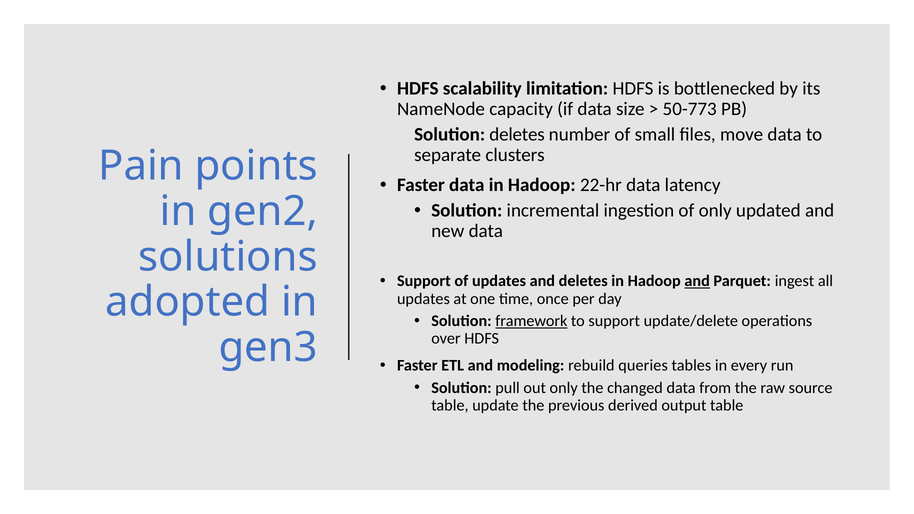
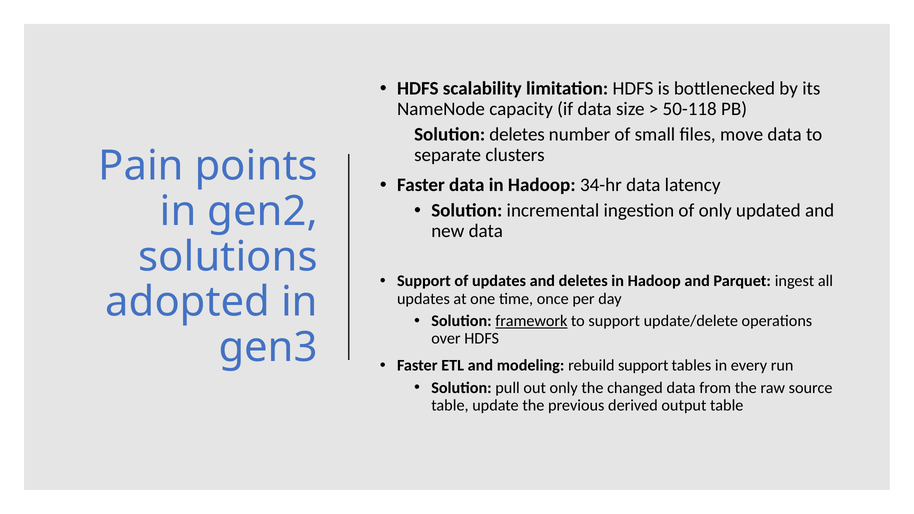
50-773: 50-773 -> 50-118
22-hr: 22-hr -> 34-hr
and at (697, 281) underline: present -> none
rebuild queries: queries -> support
